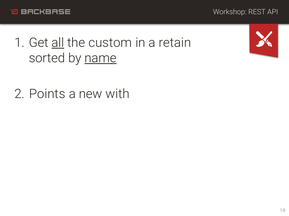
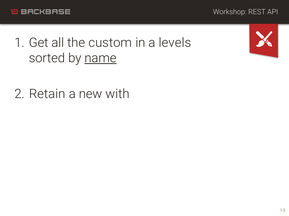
all underline: present -> none
retain: retain -> levels
Points: Points -> Retain
